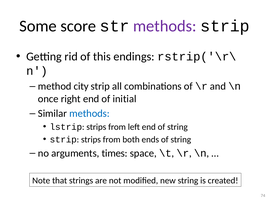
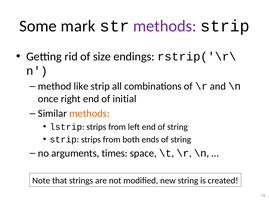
score: score -> mark
this: this -> size
city: city -> like
methods at (89, 113) colour: blue -> orange
